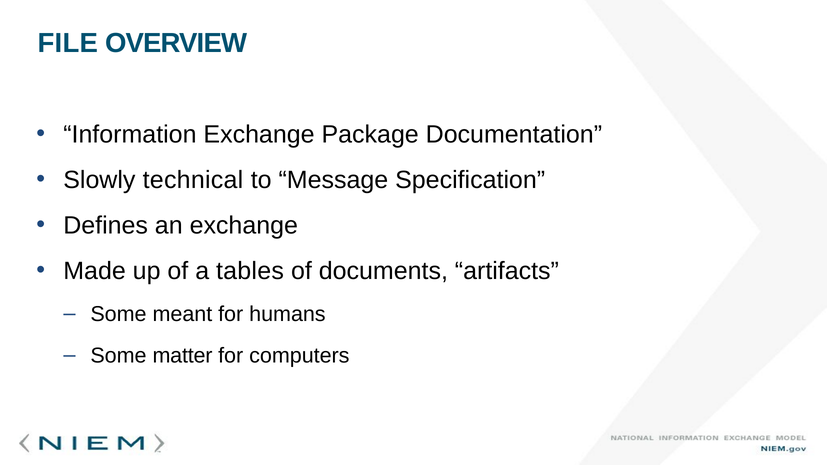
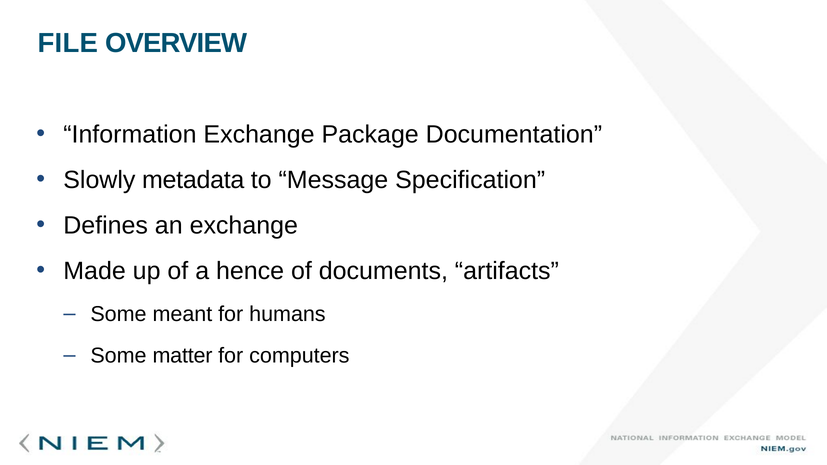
technical: technical -> metadata
tables: tables -> hence
